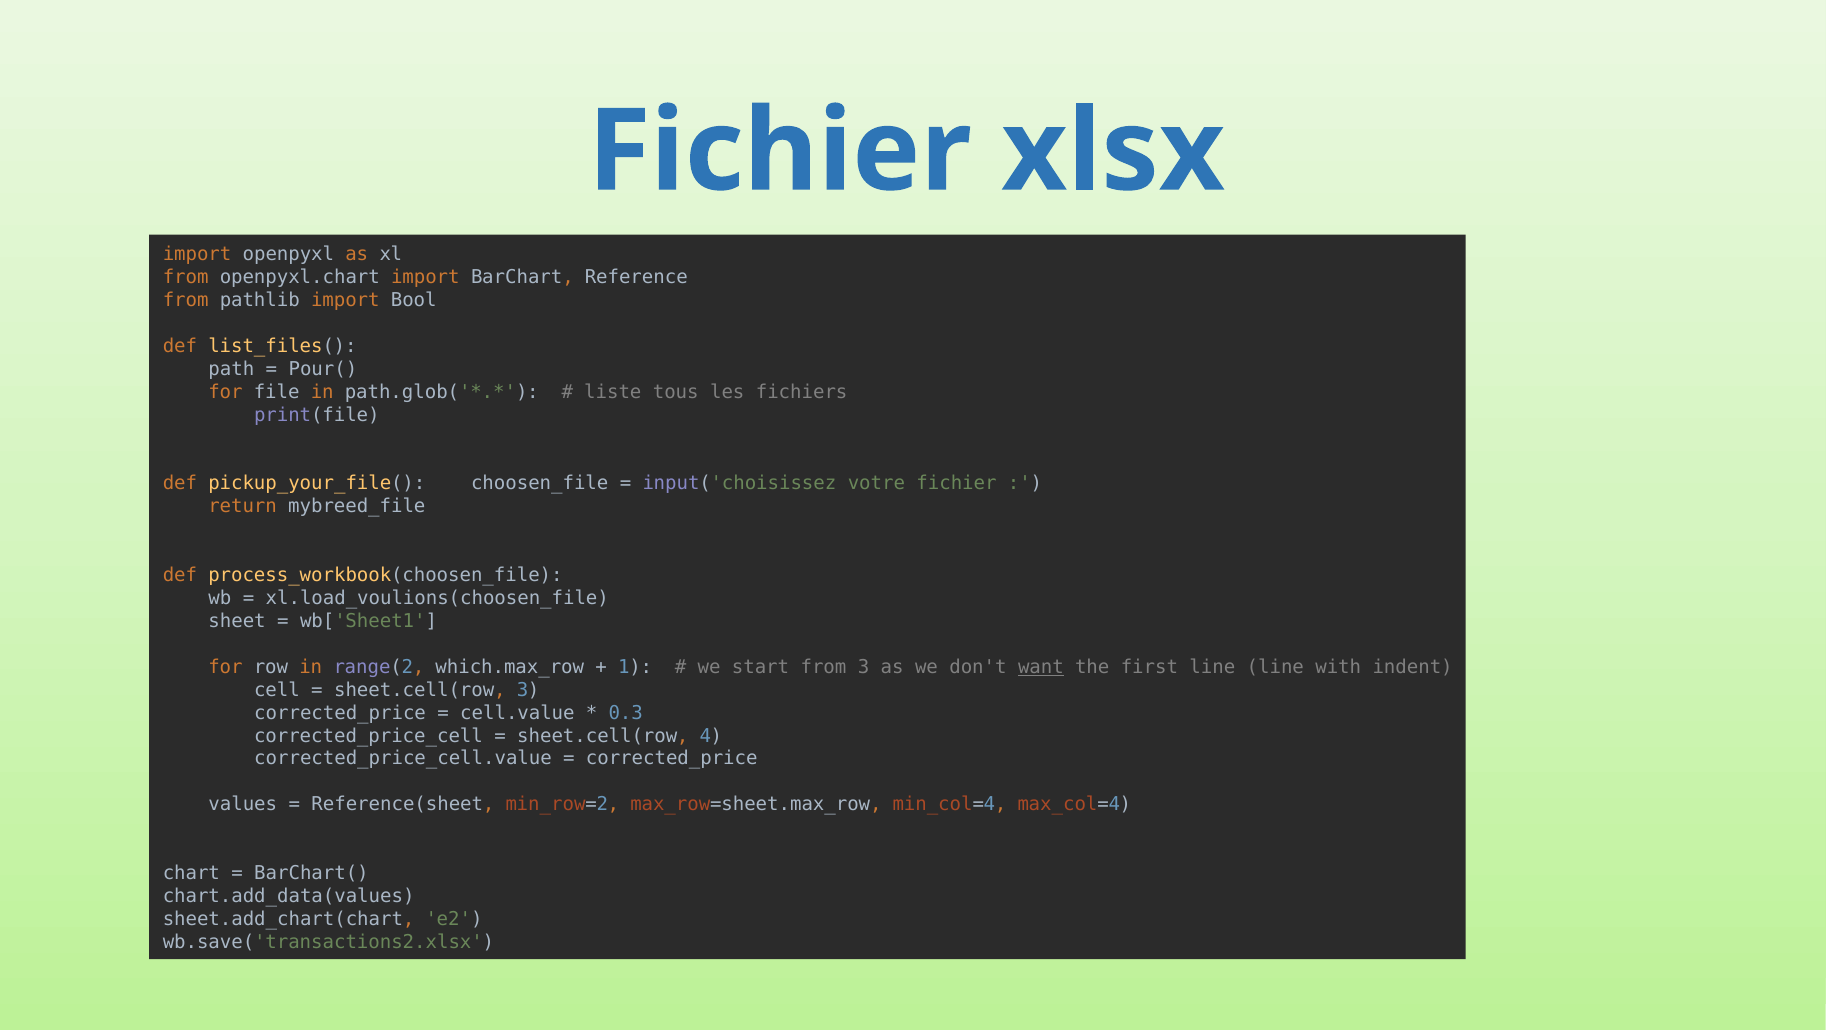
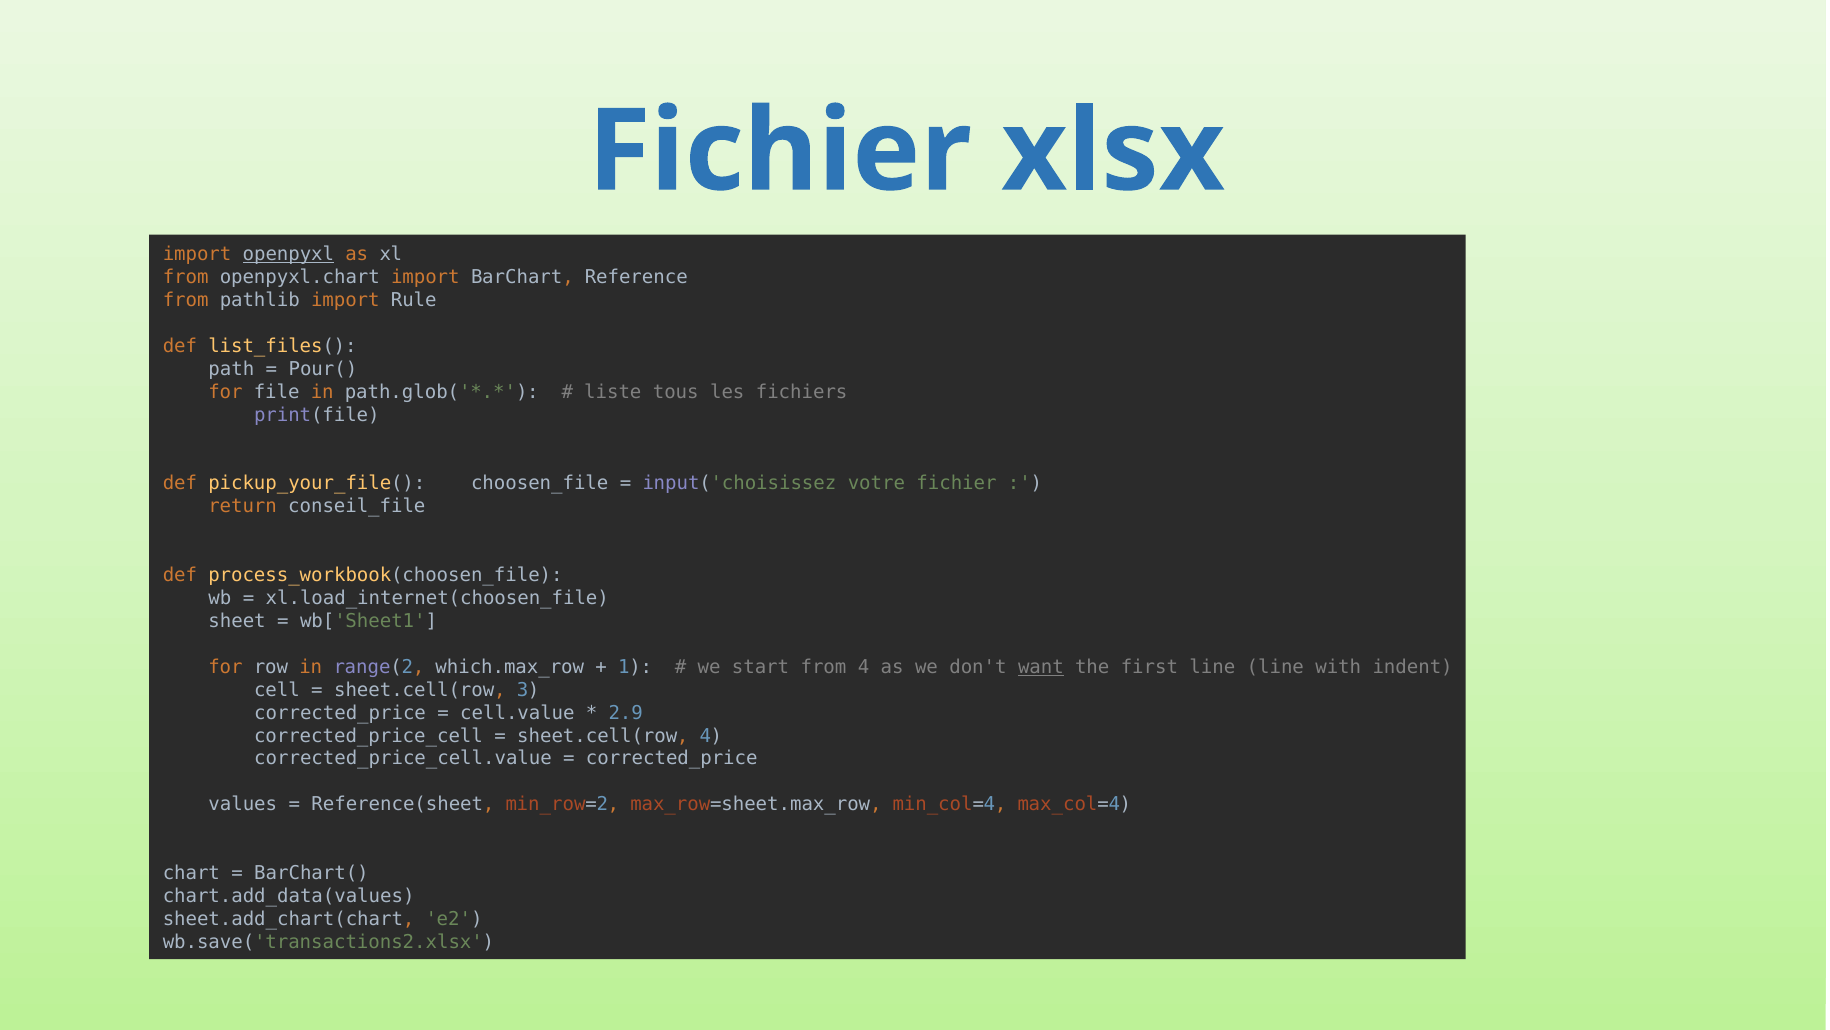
openpyxl underline: none -> present
Bool: Bool -> Rule
mybreed_file: mybreed_file -> conseil_file
xl.load_voulions(choosen_file: xl.load_voulions(choosen_file -> xl.load_internet(choosen_file
from 3: 3 -> 4
0.3: 0.3 -> 2.9
